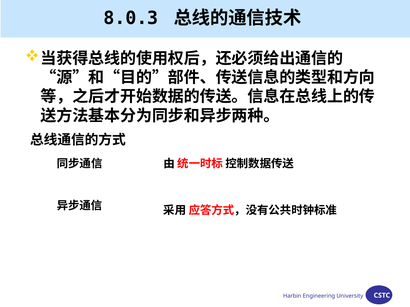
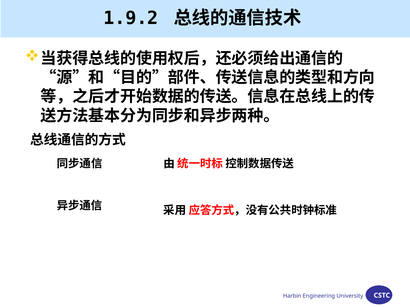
8.0.3: 8.0.3 -> 1.9.2
